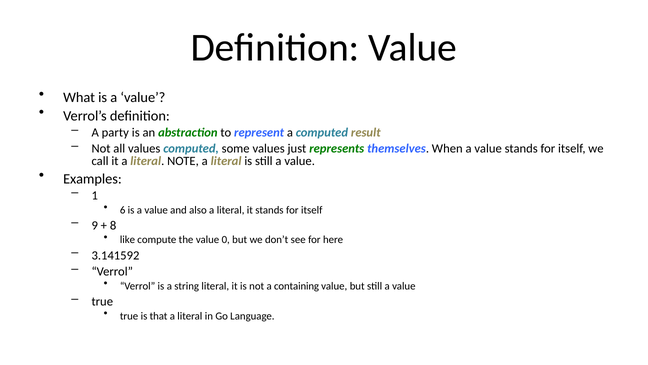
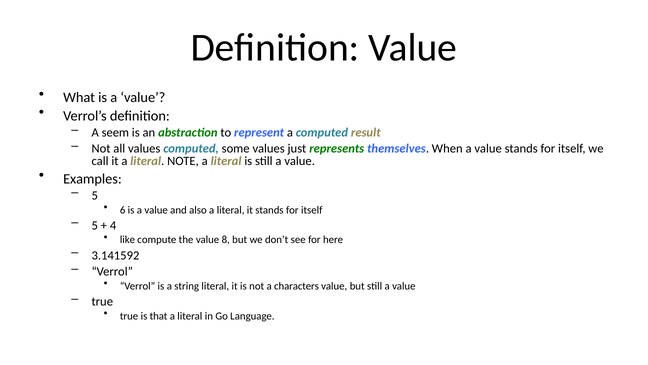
party: party -> seem
1 at (95, 195): 1 -> 5
9 at (95, 225): 9 -> 5
8: 8 -> 4
0: 0 -> 8
containing: containing -> characters
